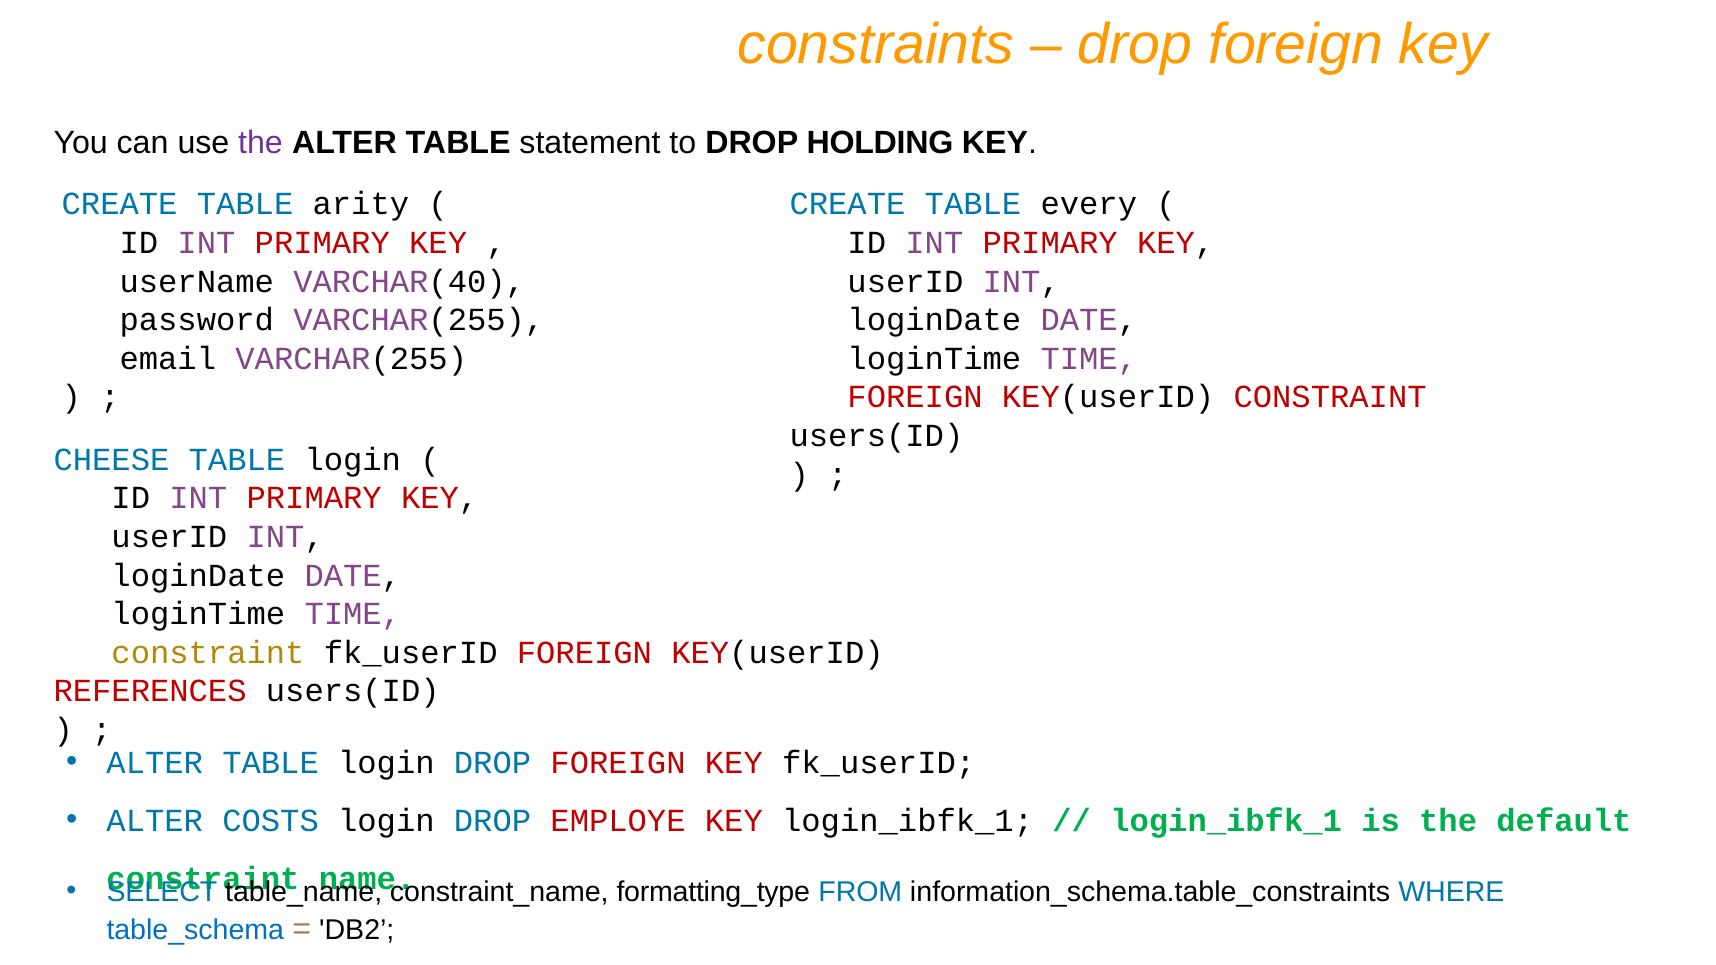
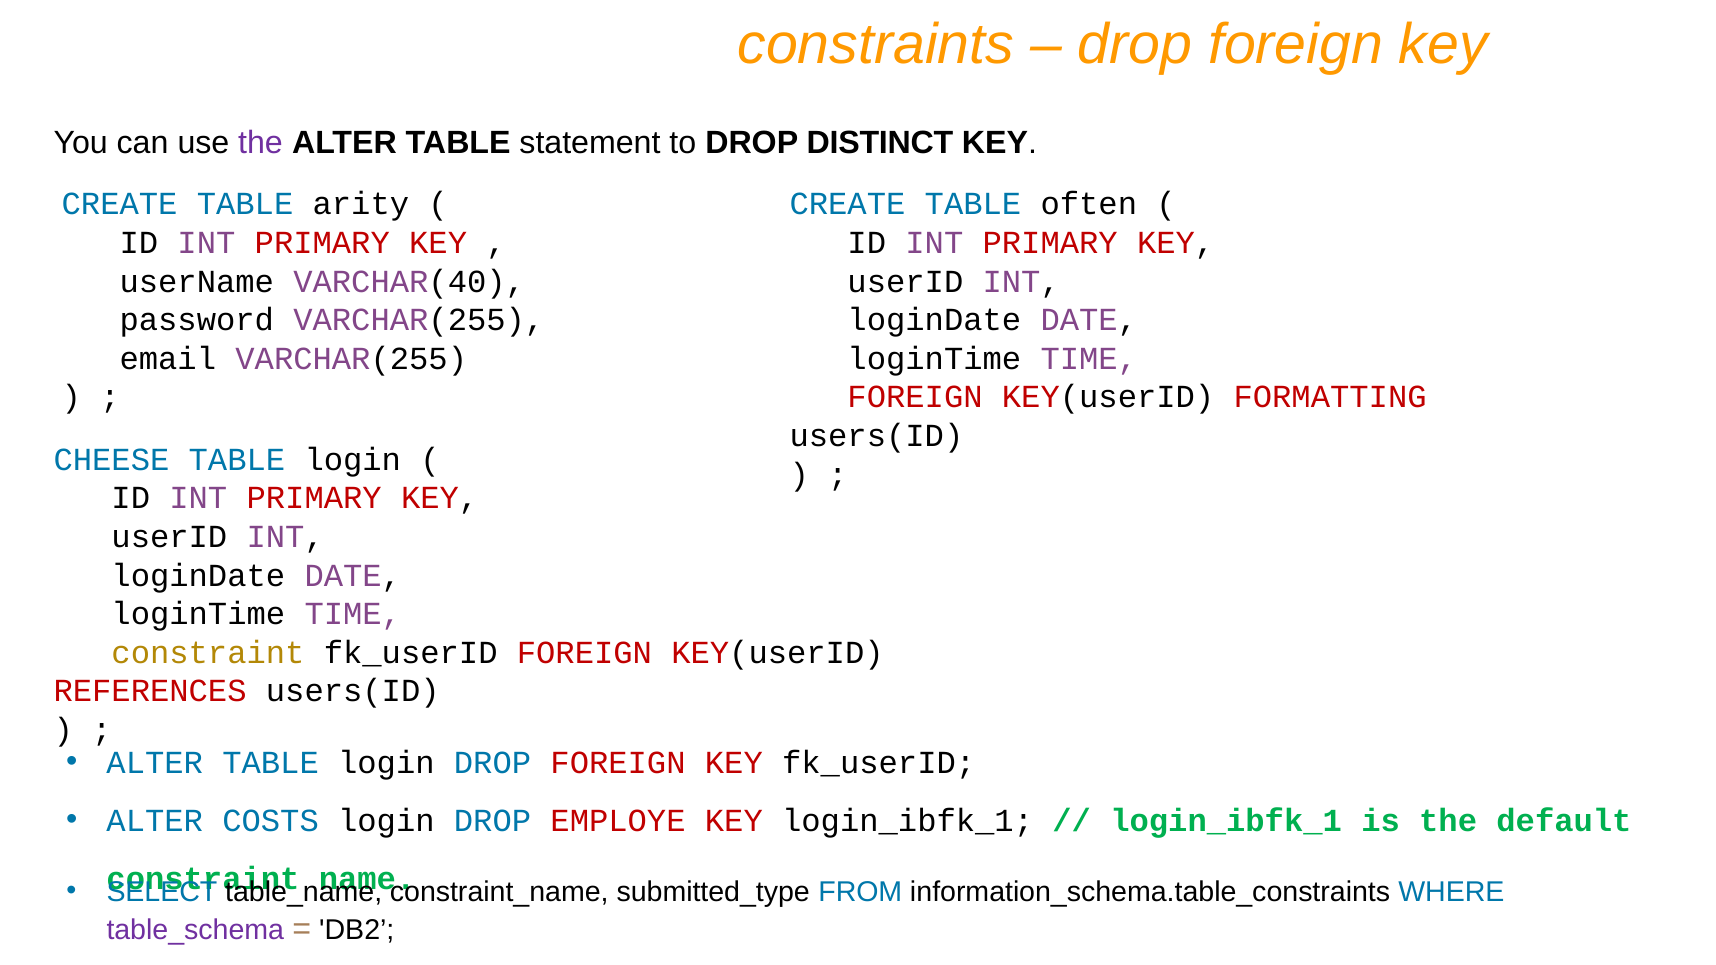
HOLDING: HOLDING -> DISTINCT
every: every -> often
KEY(userID CONSTRAINT: CONSTRAINT -> FORMATTING
formatting_type: formatting_type -> submitted_type
table_schema colour: blue -> purple
